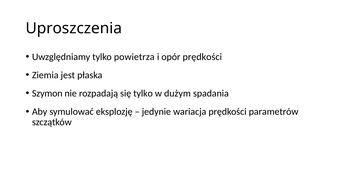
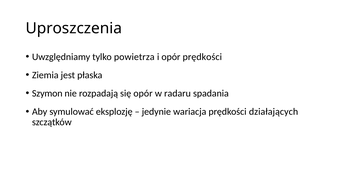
się tylko: tylko -> opór
dużym: dużym -> radaru
parametrów: parametrów -> działających
